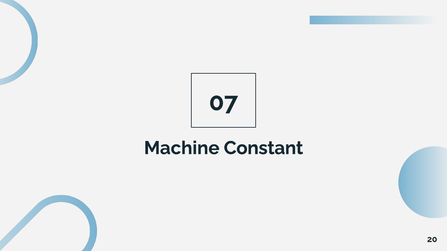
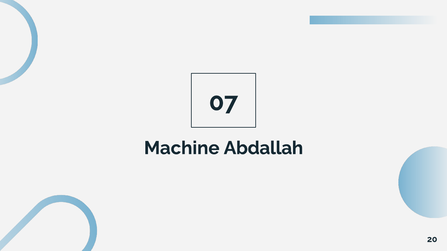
Constant: Constant -> Abdallah
